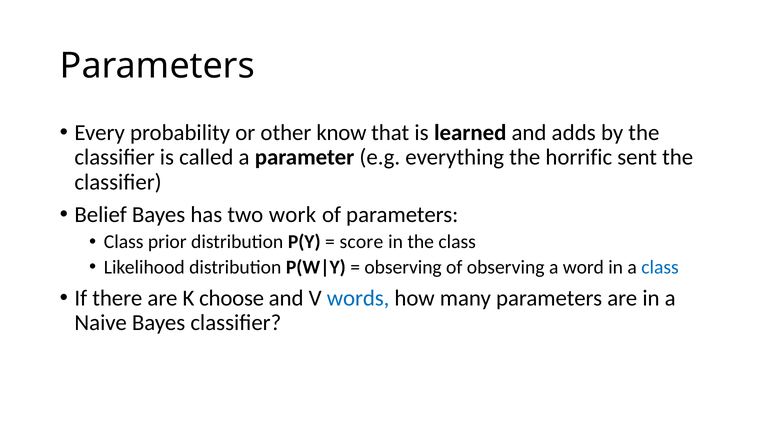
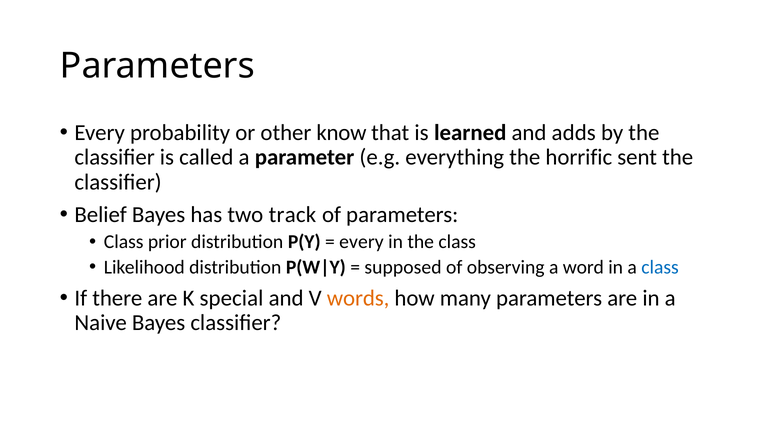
work: work -> track
score at (361, 242): score -> every
observing at (403, 267): observing -> supposed
choose: choose -> special
words colour: blue -> orange
